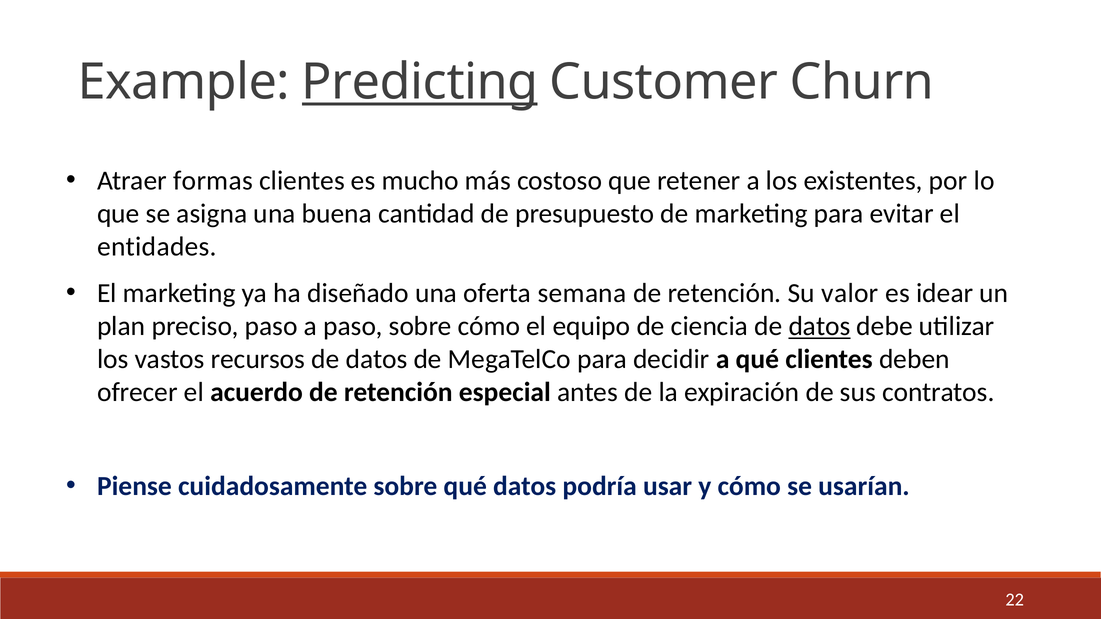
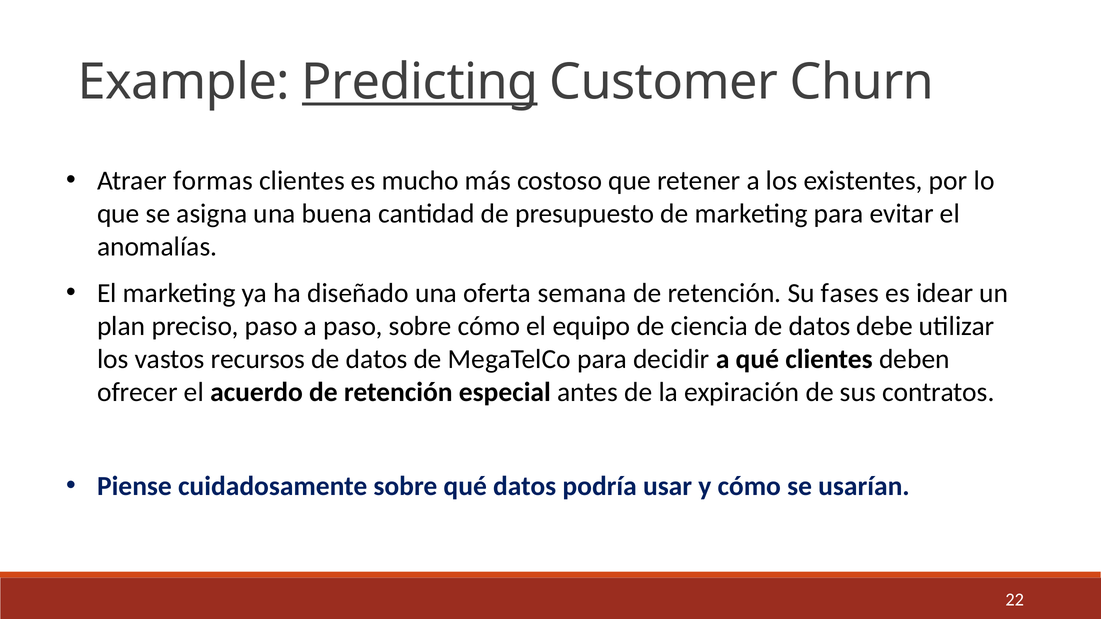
entidades: entidades -> anomalías
valor: valor -> fases
datos at (819, 327) underline: present -> none
